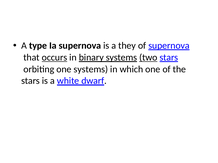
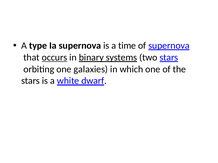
they: they -> time
two underline: present -> none
one systems: systems -> galaxies
